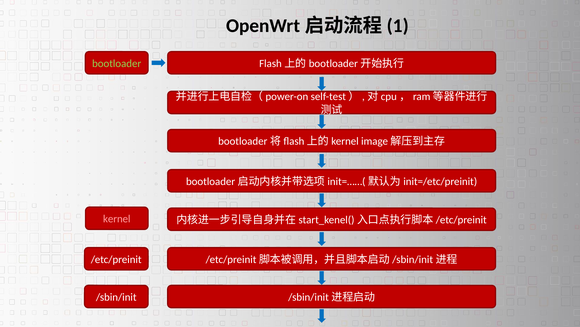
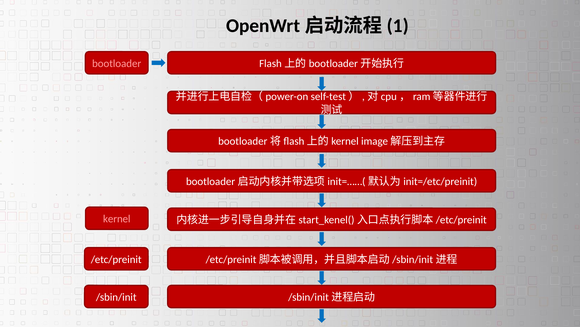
bootloader colour: light green -> pink
